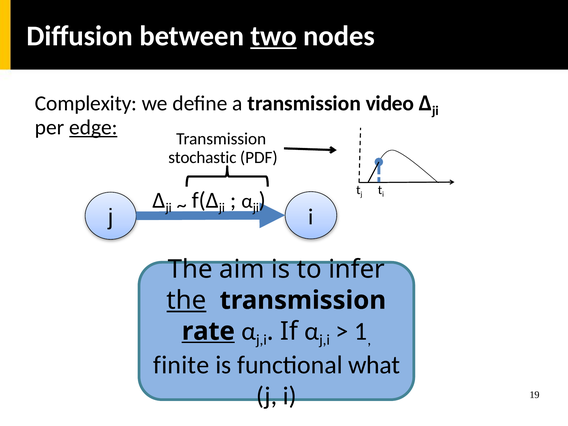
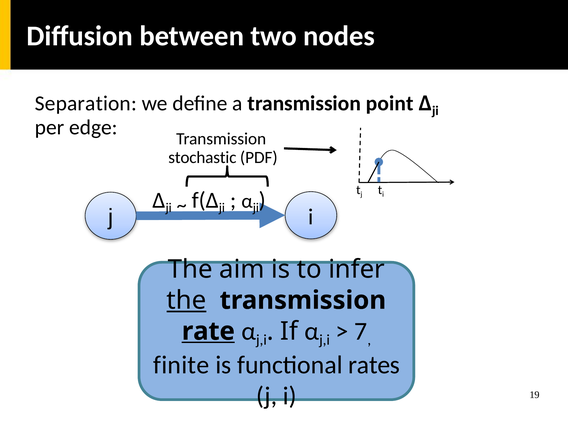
two underline: present -> none
Complexity: Complexity -> Separation
video: video -> point
edge underline: present -> none
1: 1 -> 7
what: what -> rates
